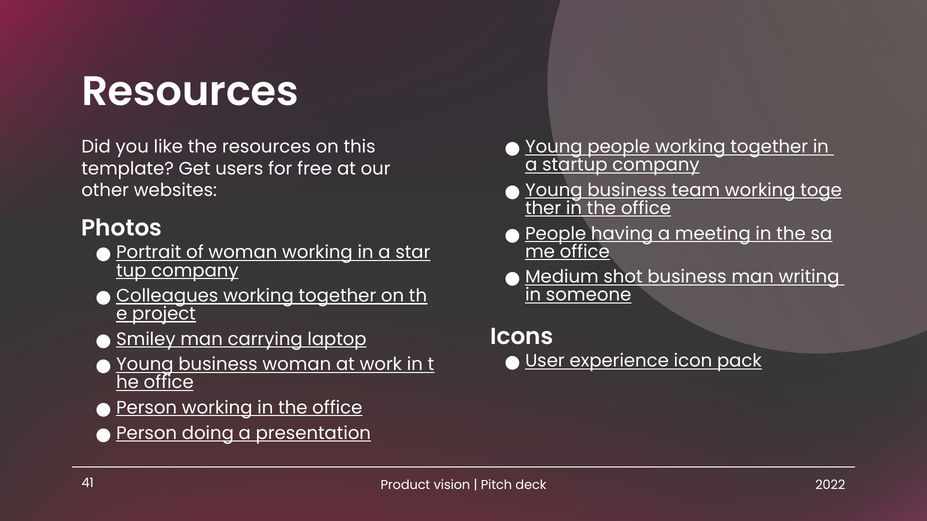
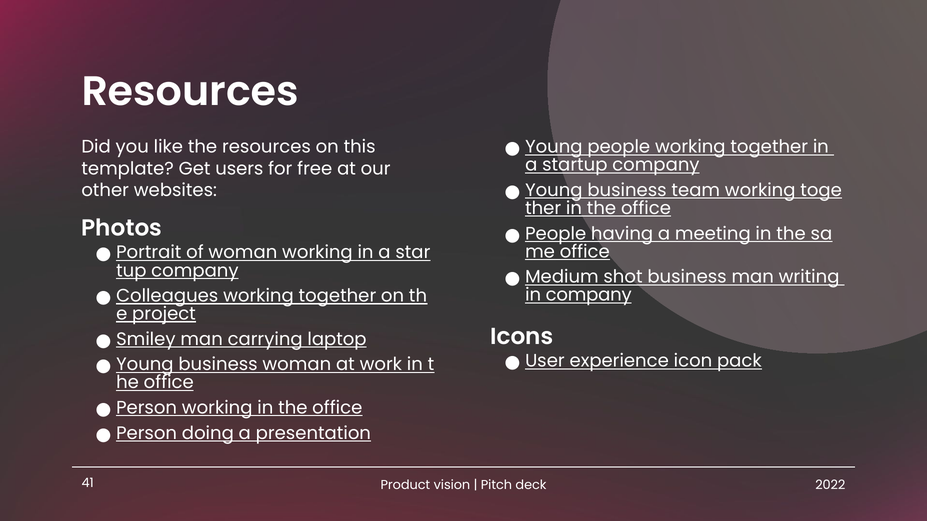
in someone: someone -> company
